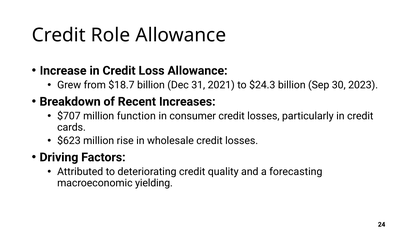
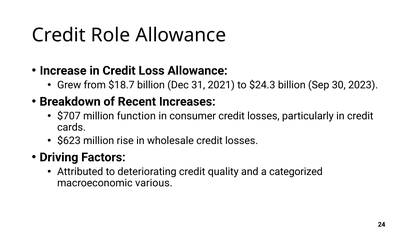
forecasting: forecasting -> categorized
yielding: yielding -> various
